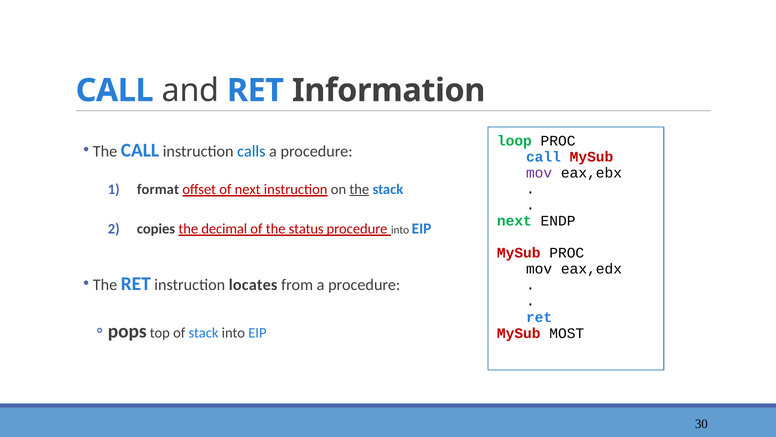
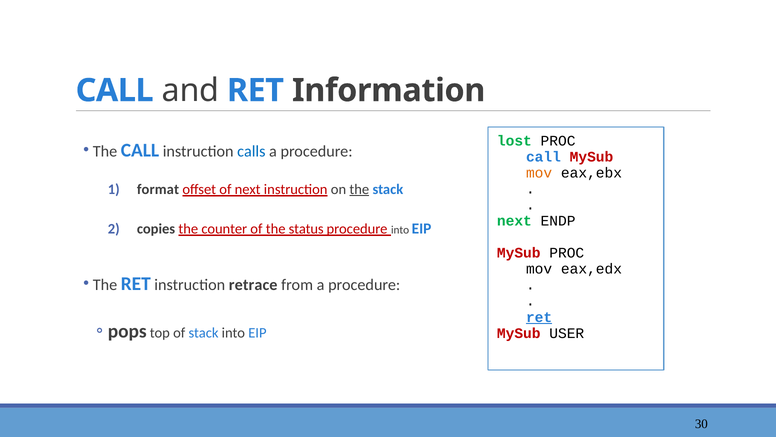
loop: loop -> lost
mov at (539, 173) colour: purple -> orange
decimal: decimal -> counter
locates: locates -> retrace
ret at (539, 317) underline: none -> present
MOST: MOST -> USER
